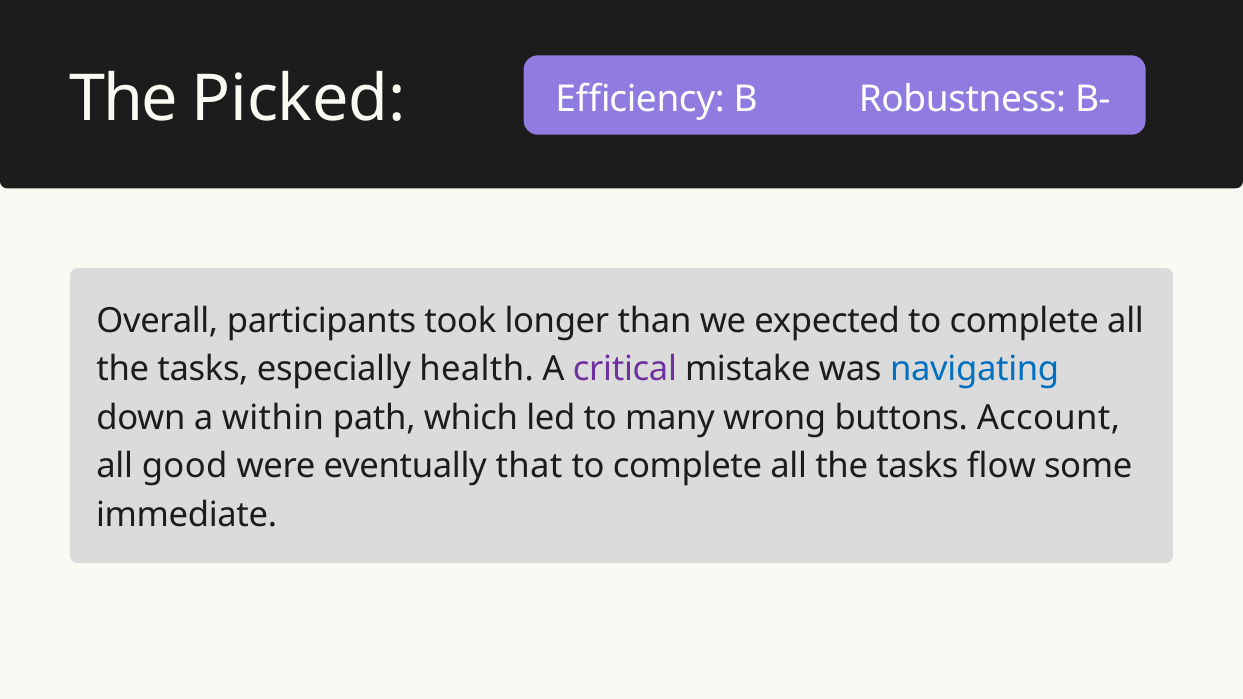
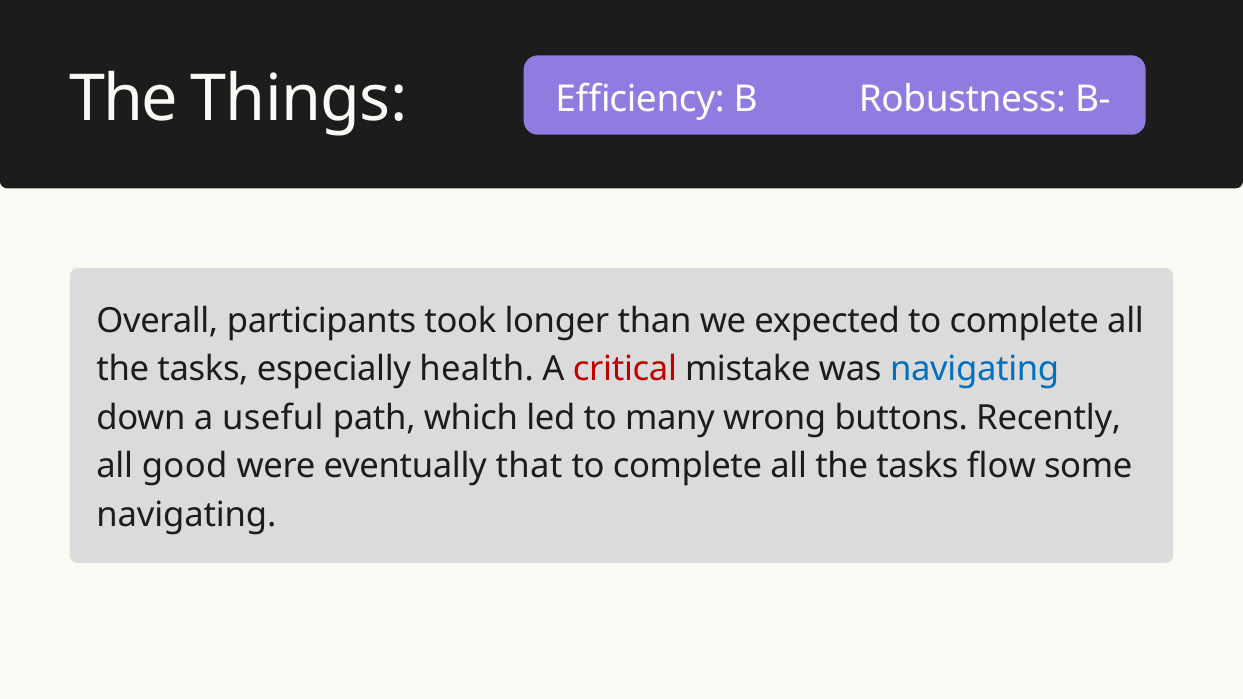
Picked: Picked -> Things
critical colour: purple -> red
within: within -> useful
Account: Account -> Recently
immediate at (187, 515): immediate -> navigating
